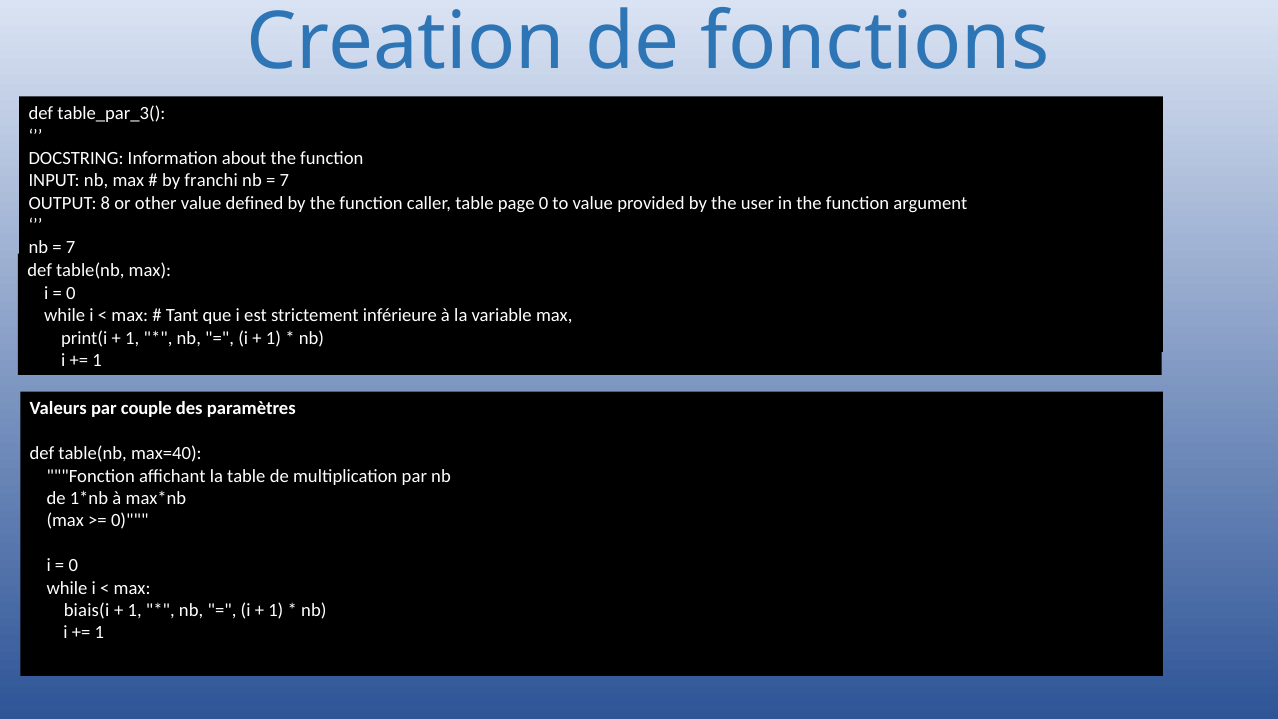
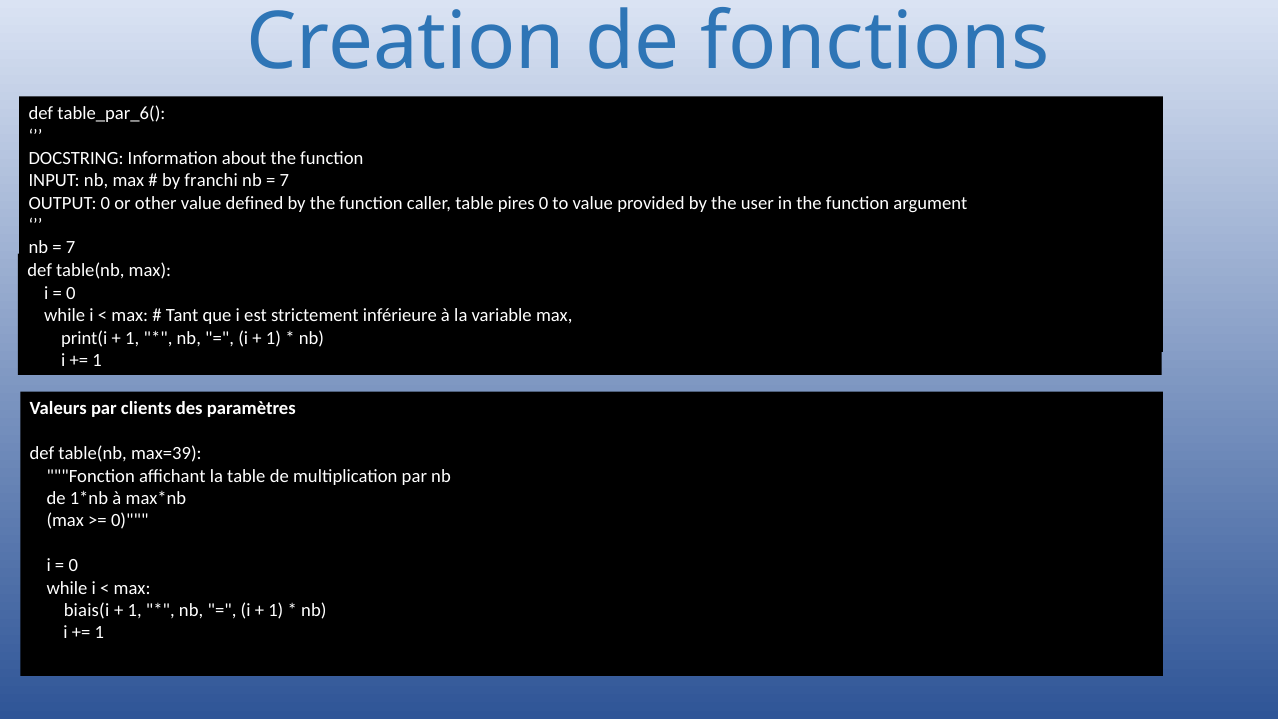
table_par_3(: table_par_3( -> table_par_6(
OUTPUT 8: 8 -> 0
page: page -> pires
couple: couple -> clients
max=40: max=40 -> max=39
